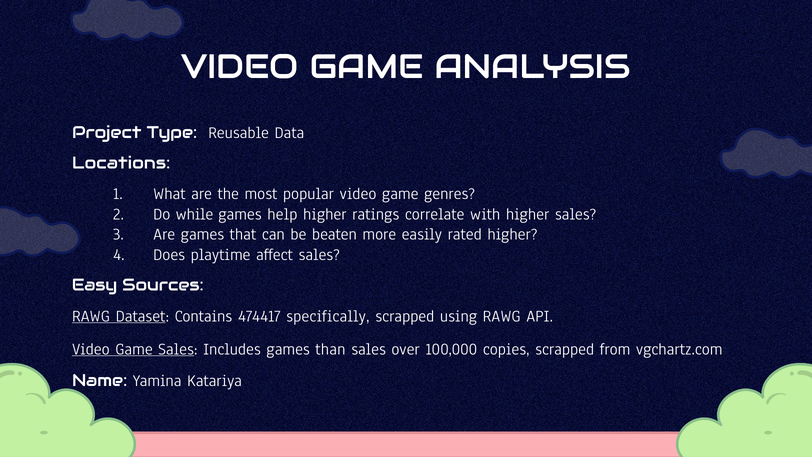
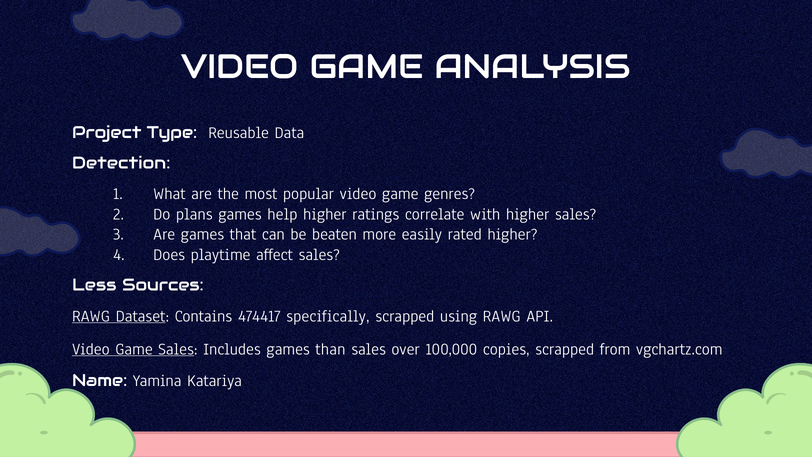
Locations: Locations -> Detection
while: while -> plans
Easy: Easy -> Less
